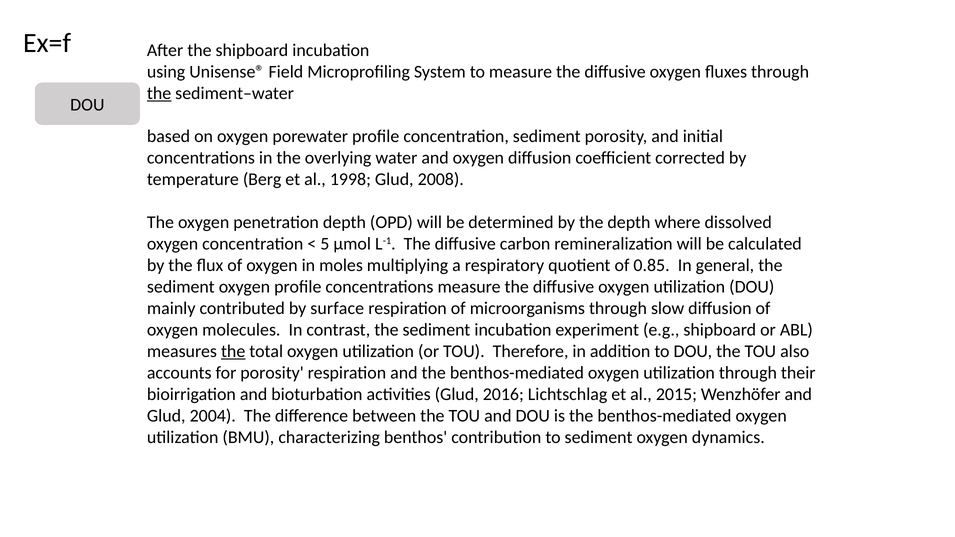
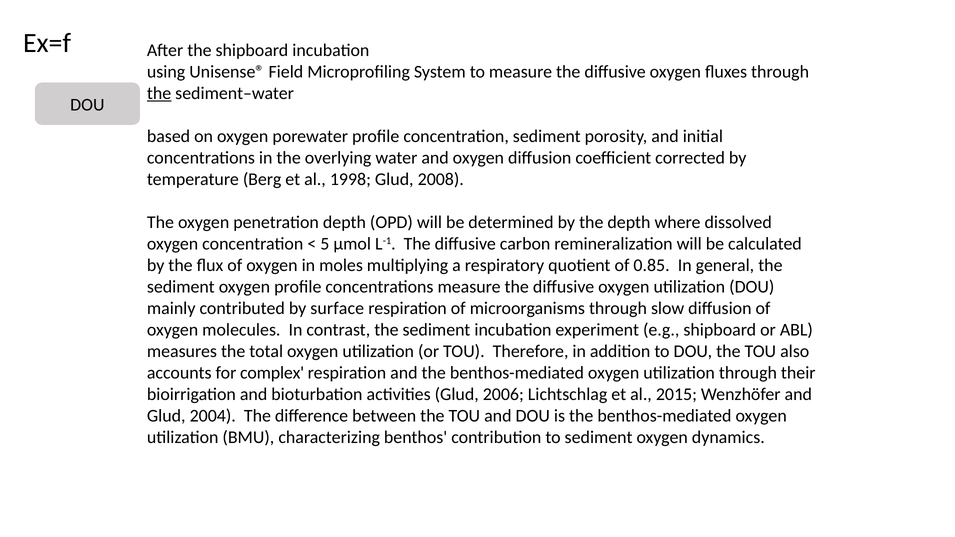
the at (233, 351) underline: present -> none
for porosity: porosity -> complex
2016: 2016 -> 2006
